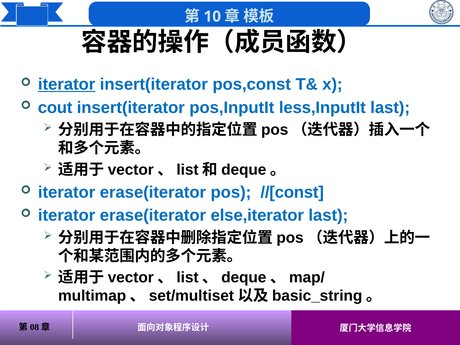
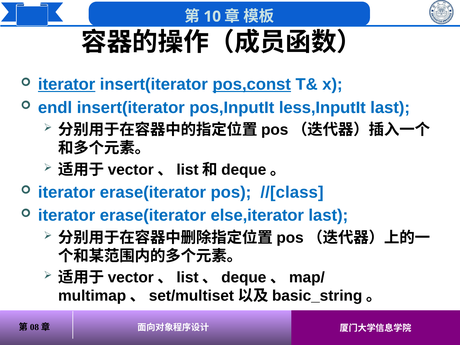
pos,const underline: none -> present
cout: cout -> endl
//[const: //[const -> //[class
